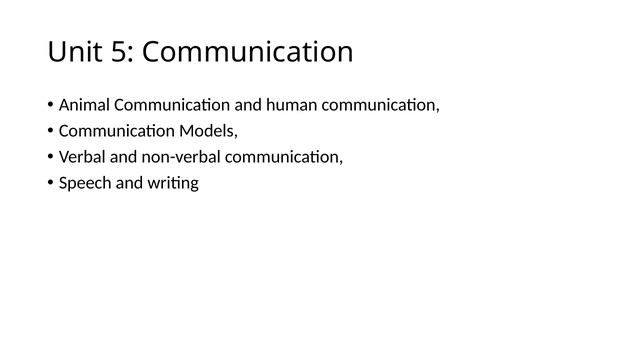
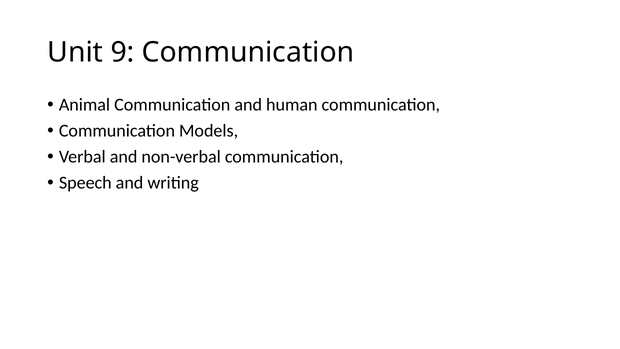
5: 5 -> 9
